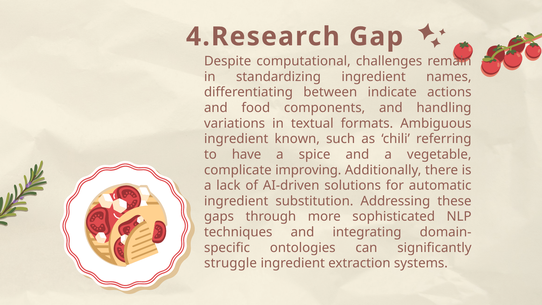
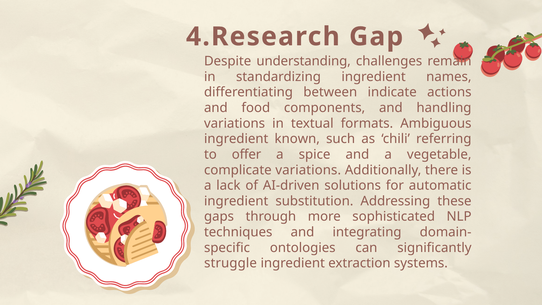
computational: computational -> understanding
have: have -> offer
complicate improving: improving -> variations
